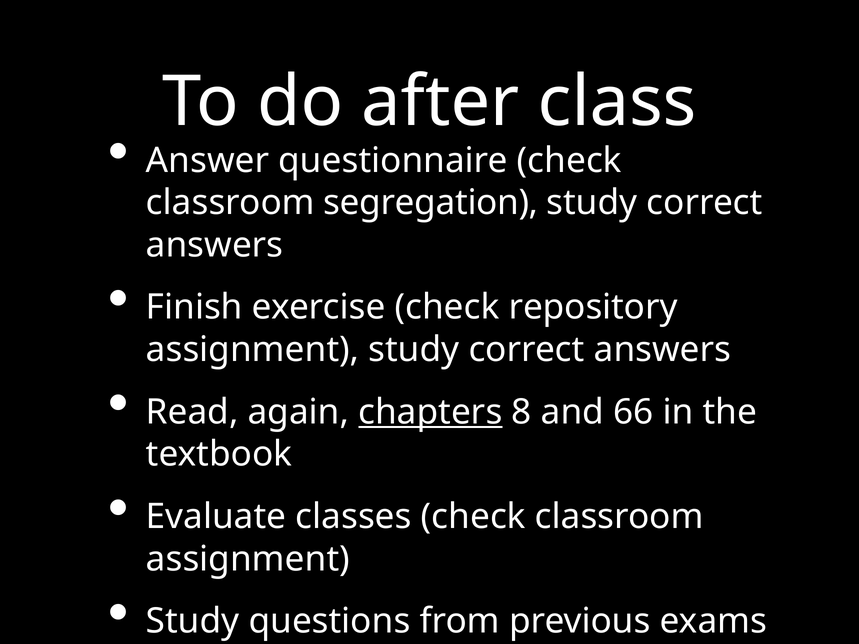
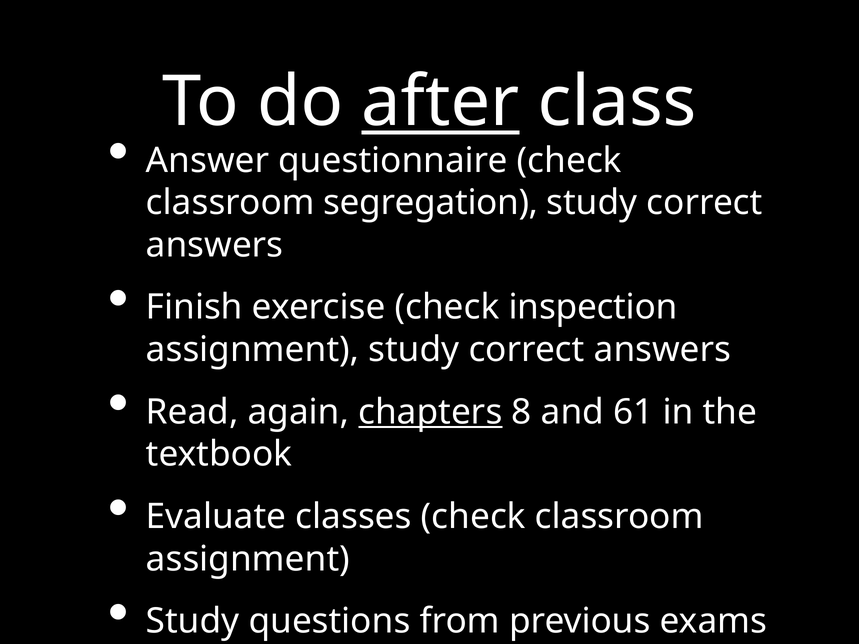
after underline: none -> present
repository: repository -> inspection
66: 66 -> 61
